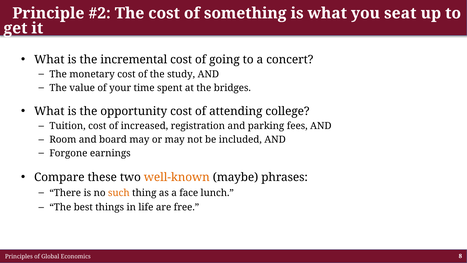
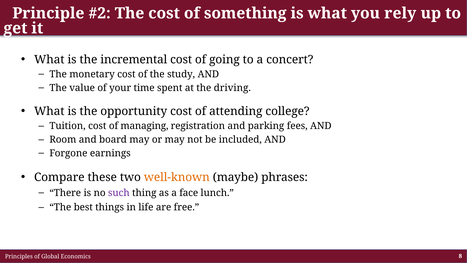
seat: seat -> rely
bridges: bridges -> driving
increased: increased -> managing
such colour: orange -> purple
